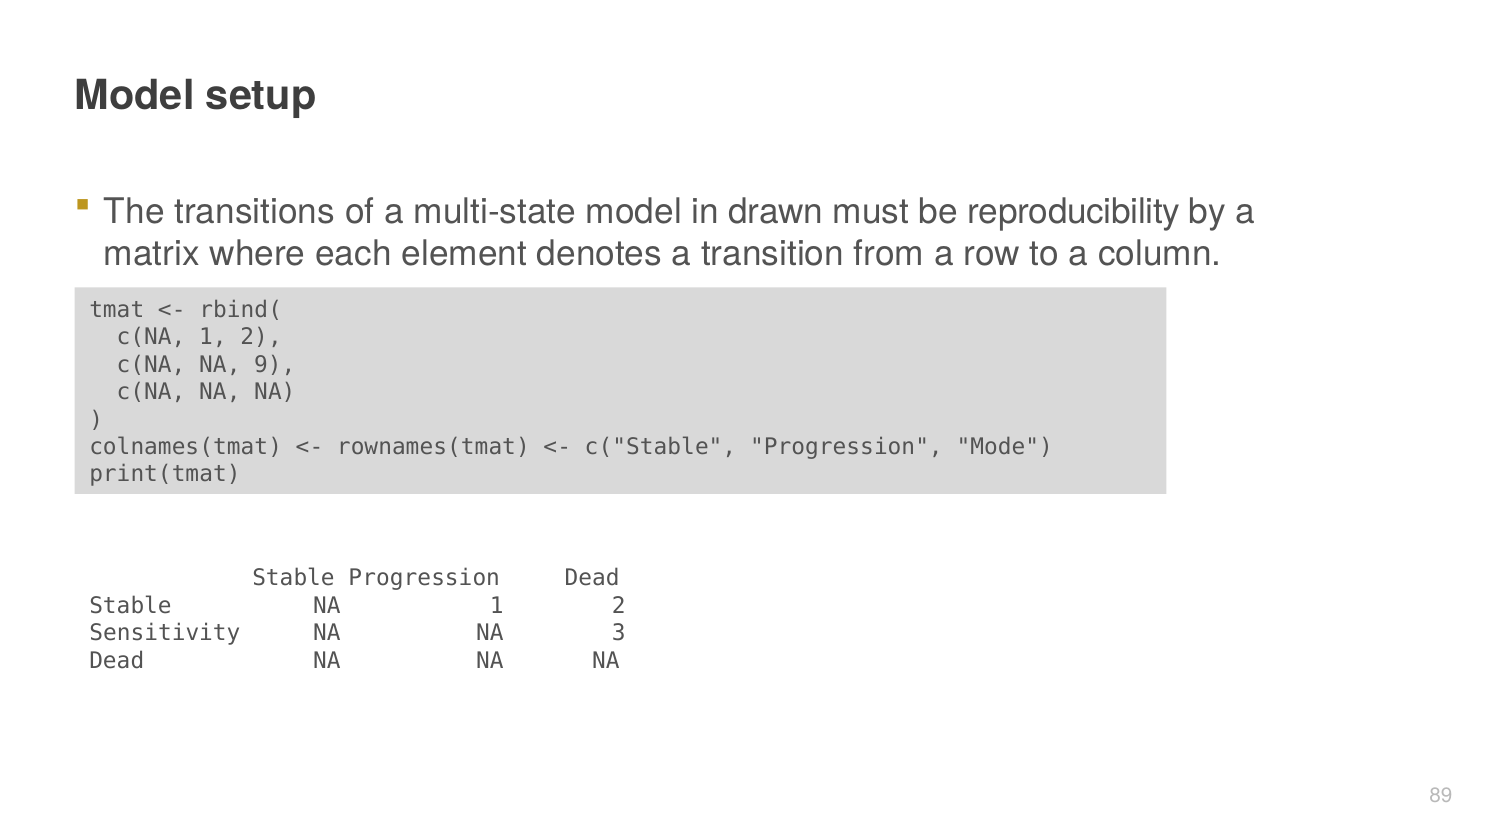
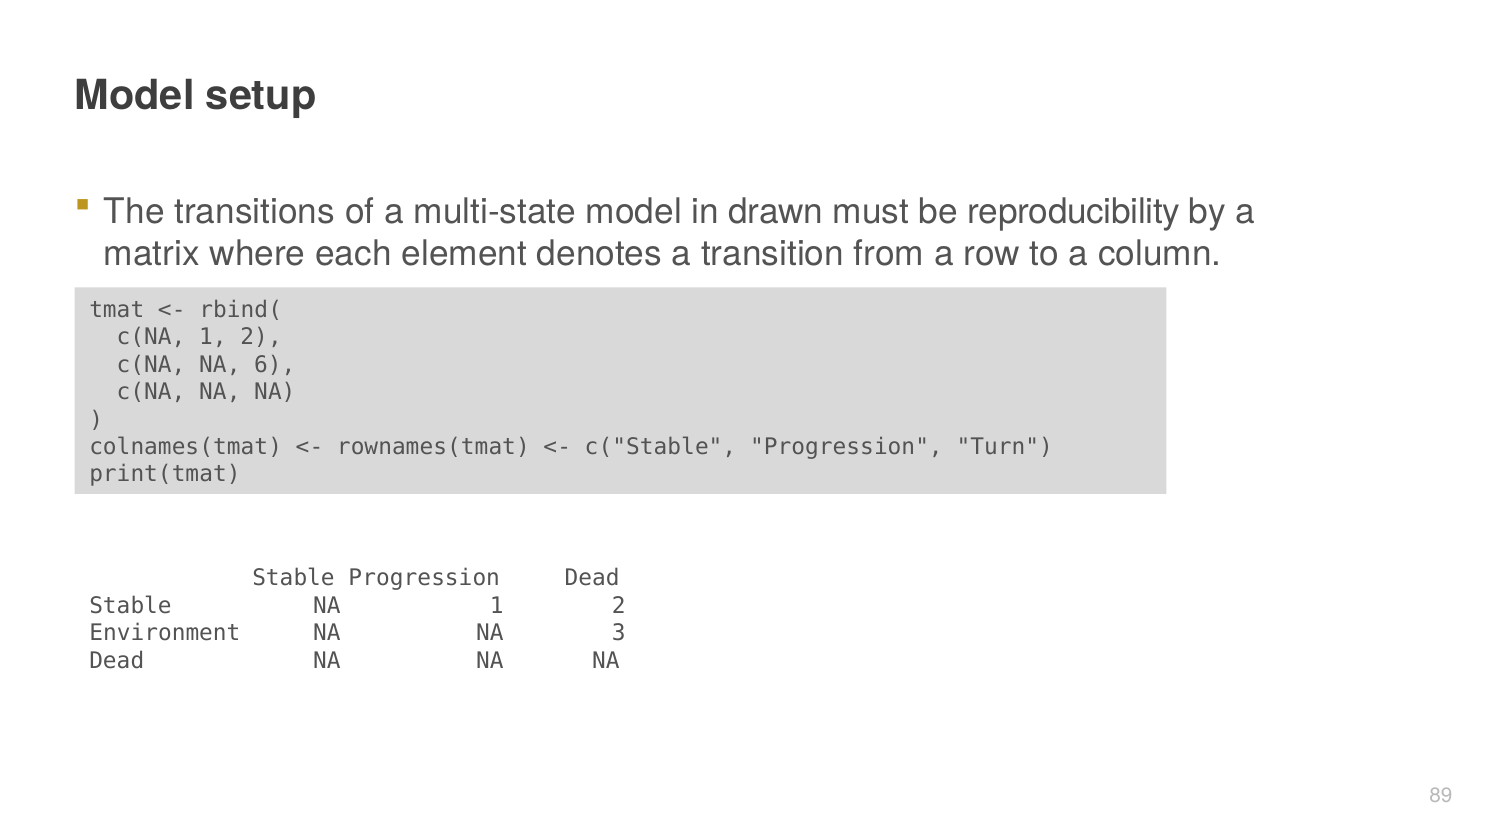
9: 9 -> 6
Mode: Mode -> Turn
Sensitivity: Sensitivity -> Environment
